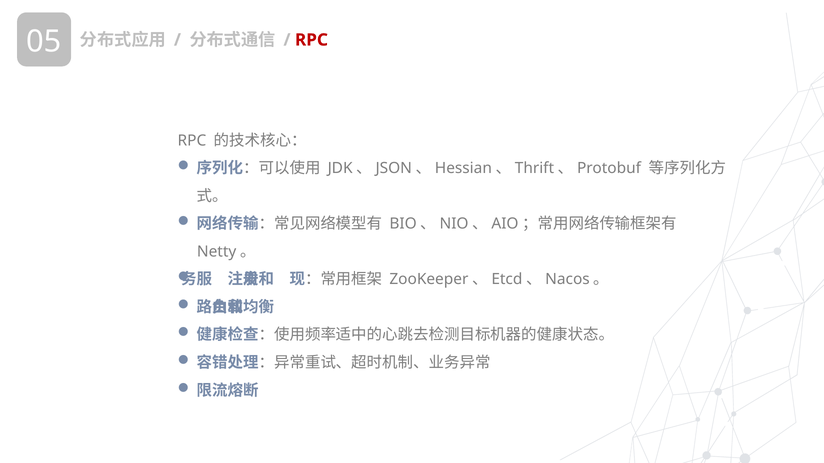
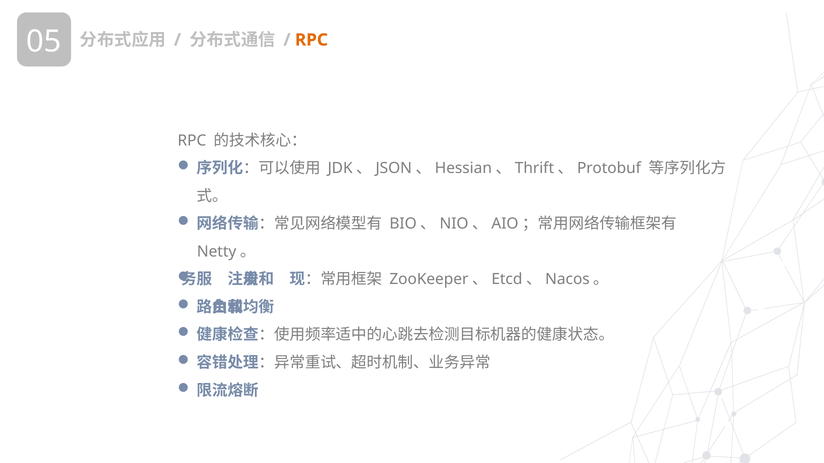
RPC at (311, 40) colour: red -> orange
